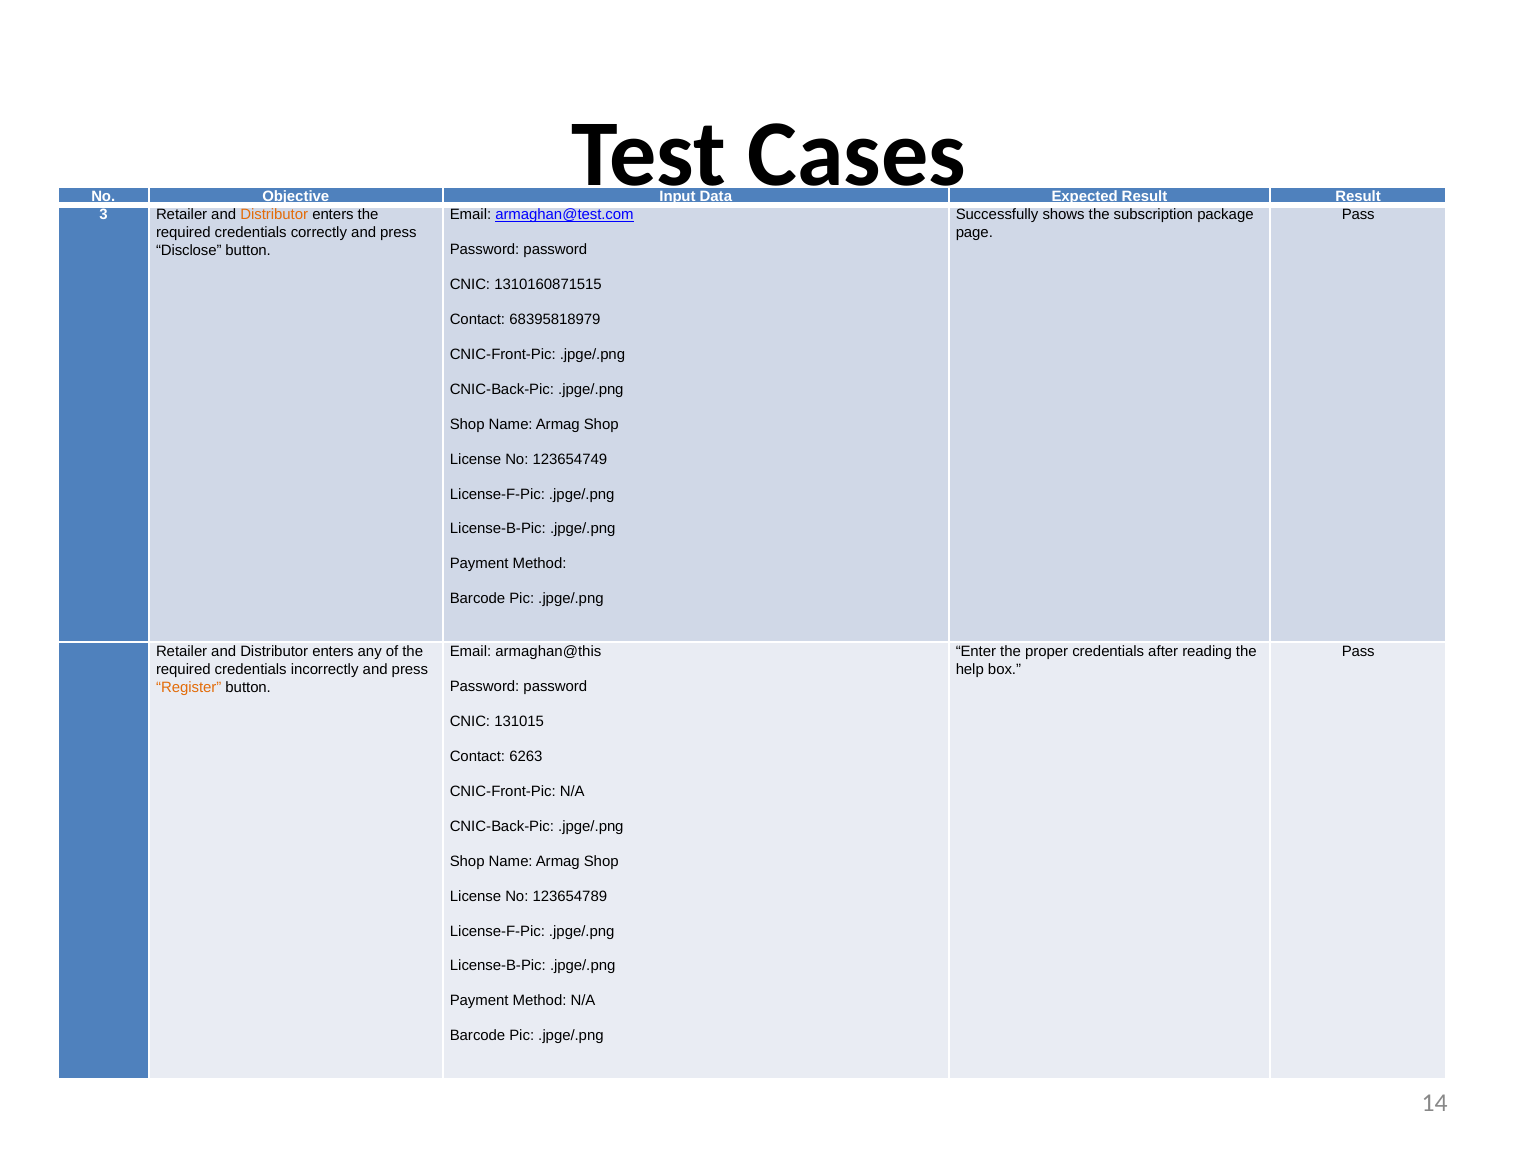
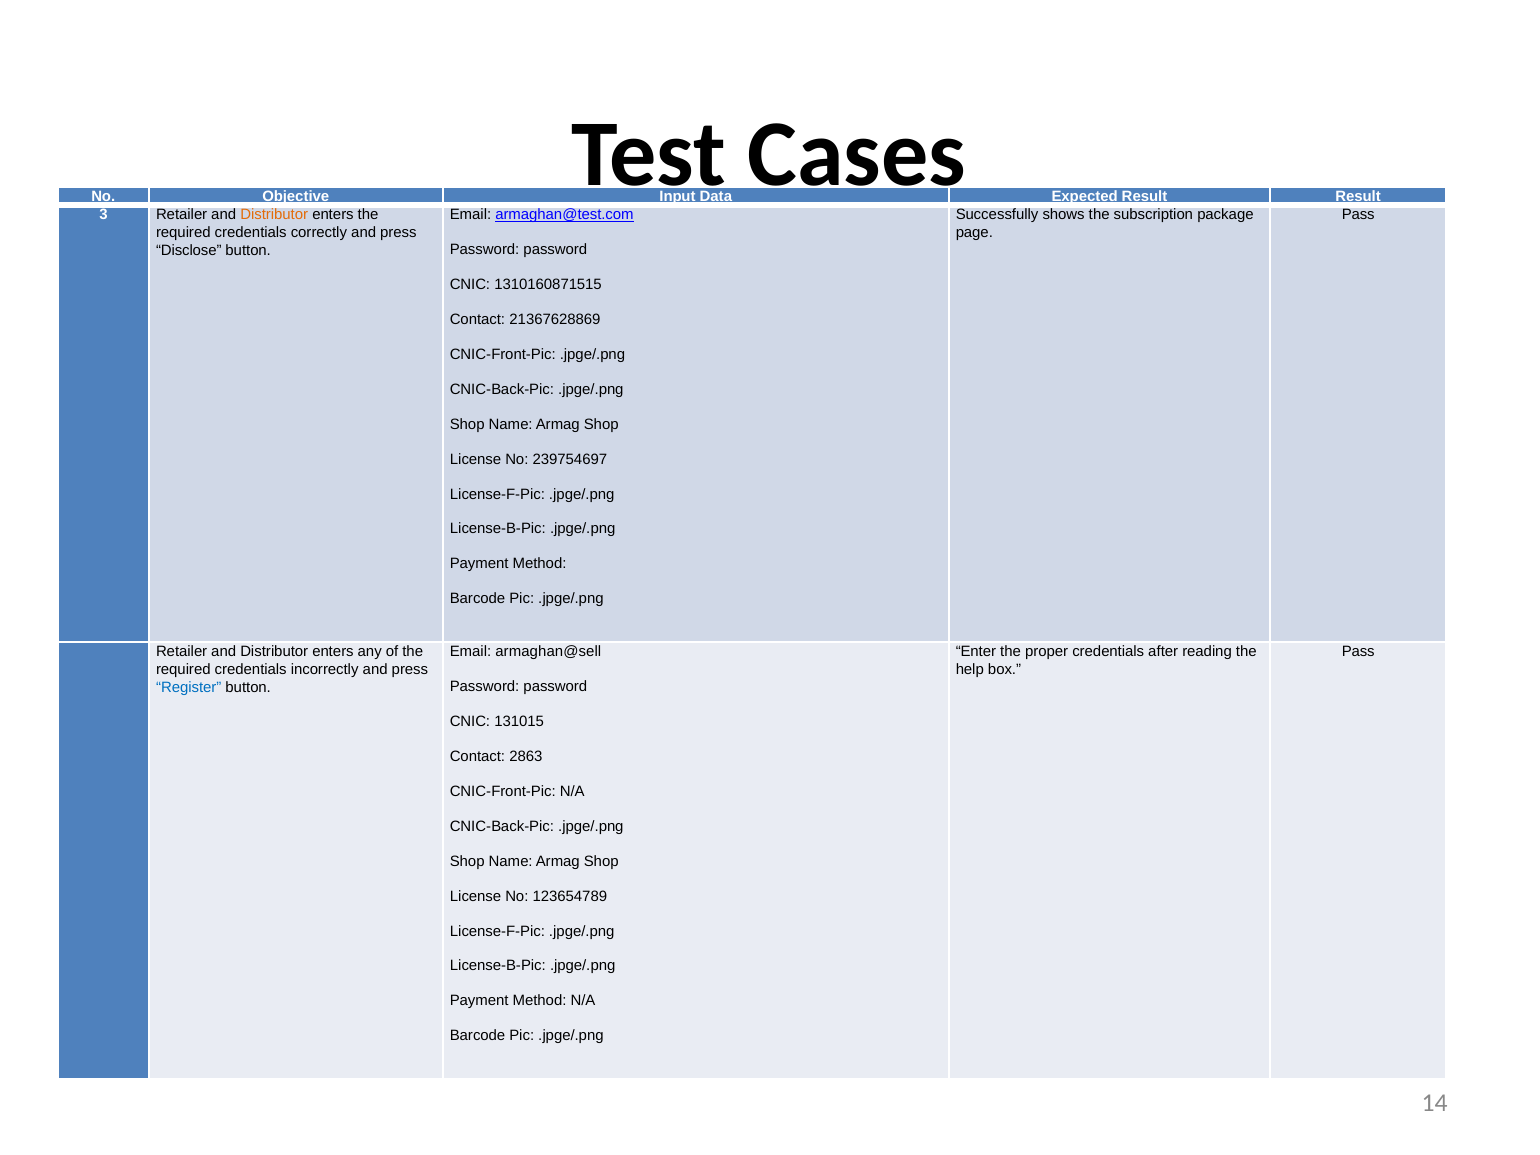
68395818979: 68395818979 -> 21367628869
123654749: 123654749 -> 239754697
armaghan@this: armaghan@this -> armaghan@sell
Register colour: orange -> blue
6263: 6263 -> 2863
